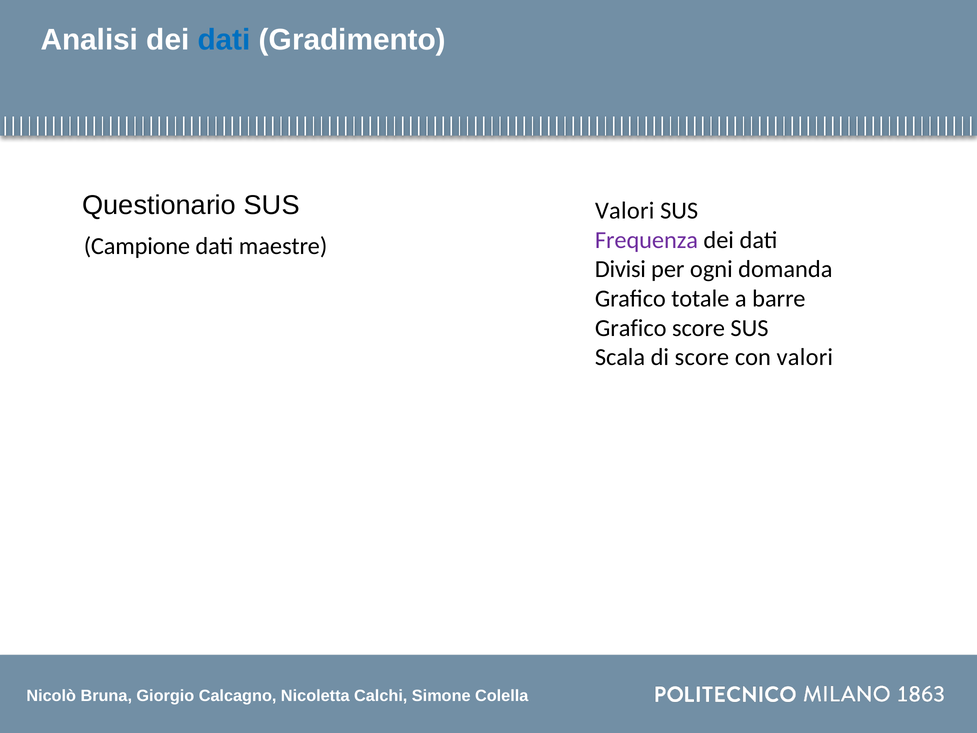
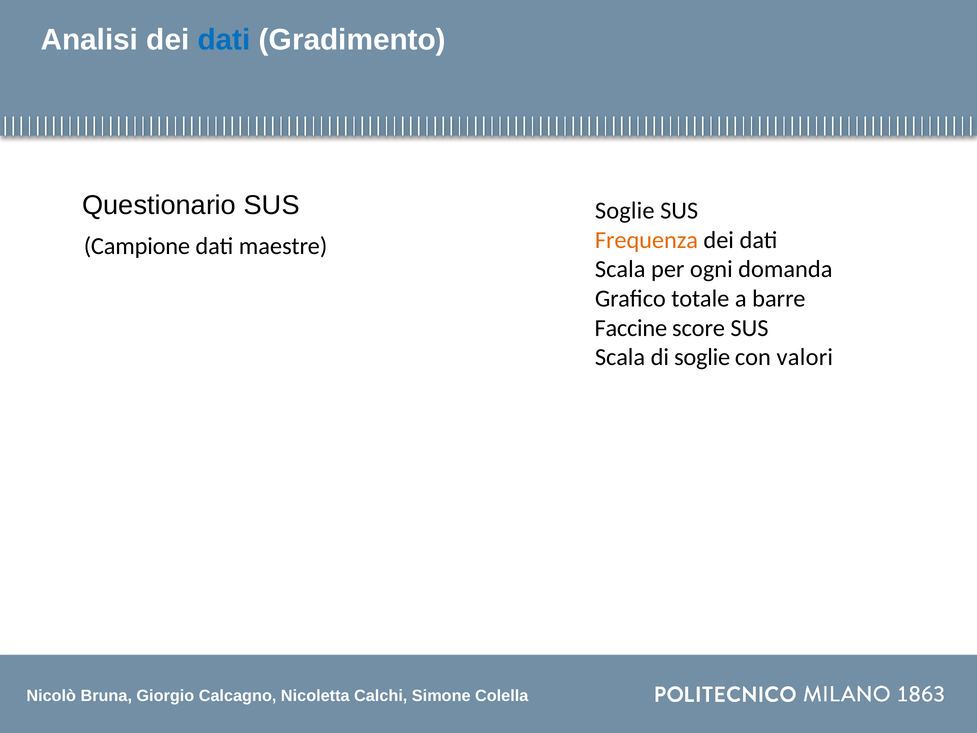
Valori at (625, 211): Valori -> Soglie
Frequenza colour: purple -> orange
Divisi at (620, 269): Divisi -> Scala
Grafico at (631, 328): Grafico -> Faccine
di score: score -> soglie
